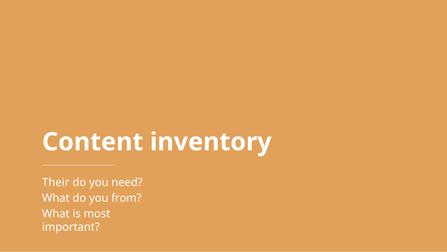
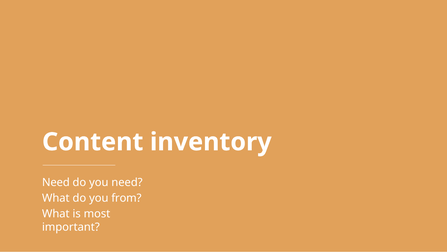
Their at (56, 182): Their -> Need
